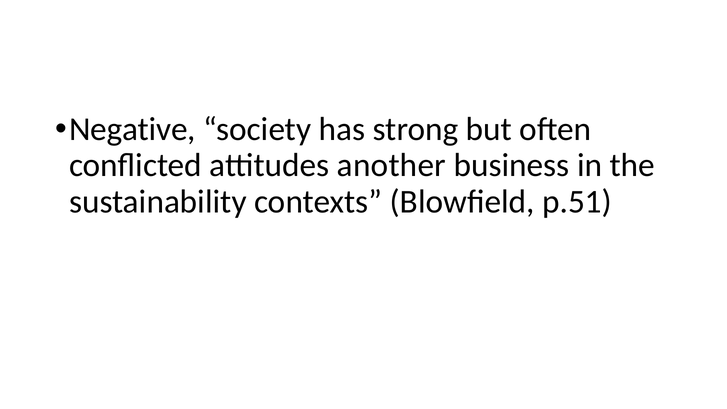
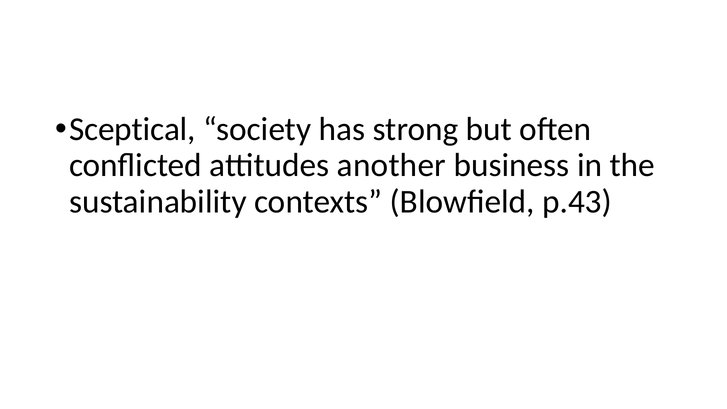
Negative: Negative -> Sceptical
p.51: p.51 -> p.43
